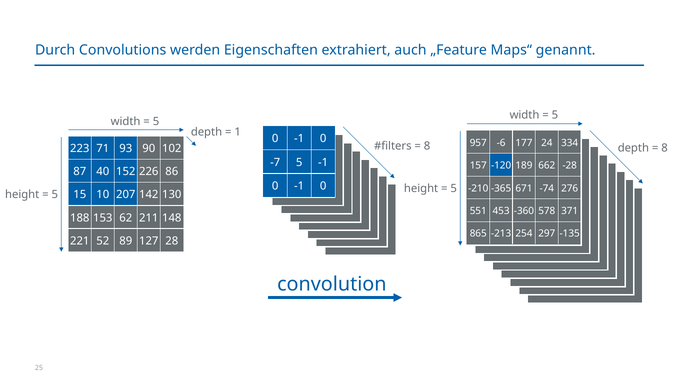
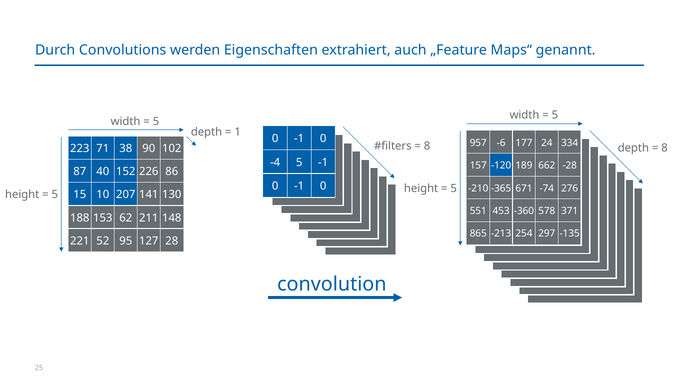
93: 93 -> 38
-7: -7 -> -4
142: 142 -> 141
89: 89 -> 95
